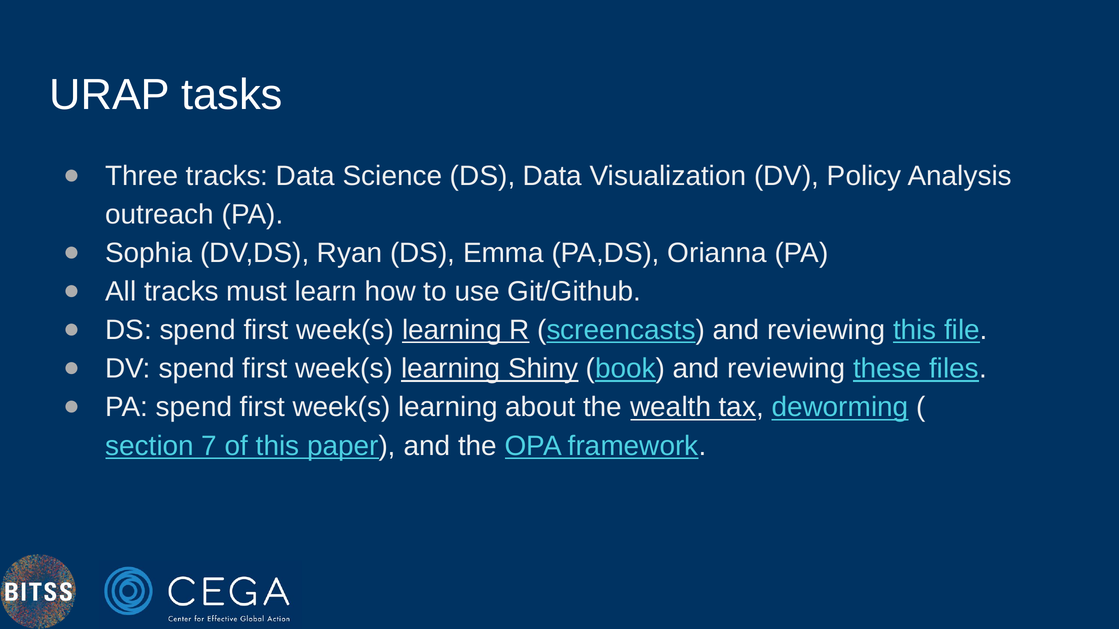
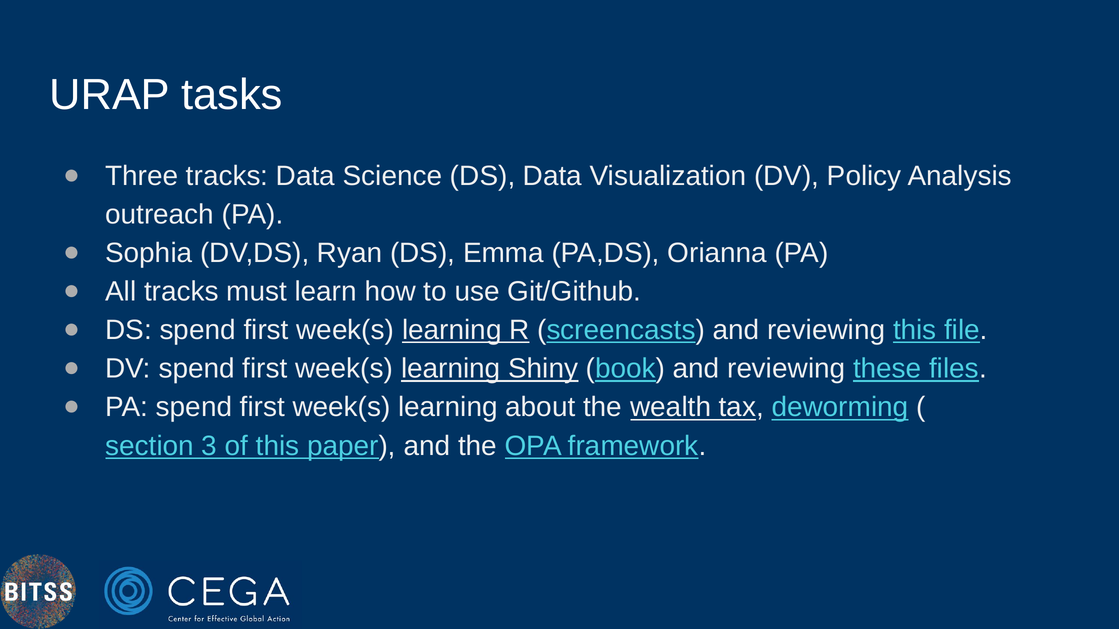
7: 7 -> 3
